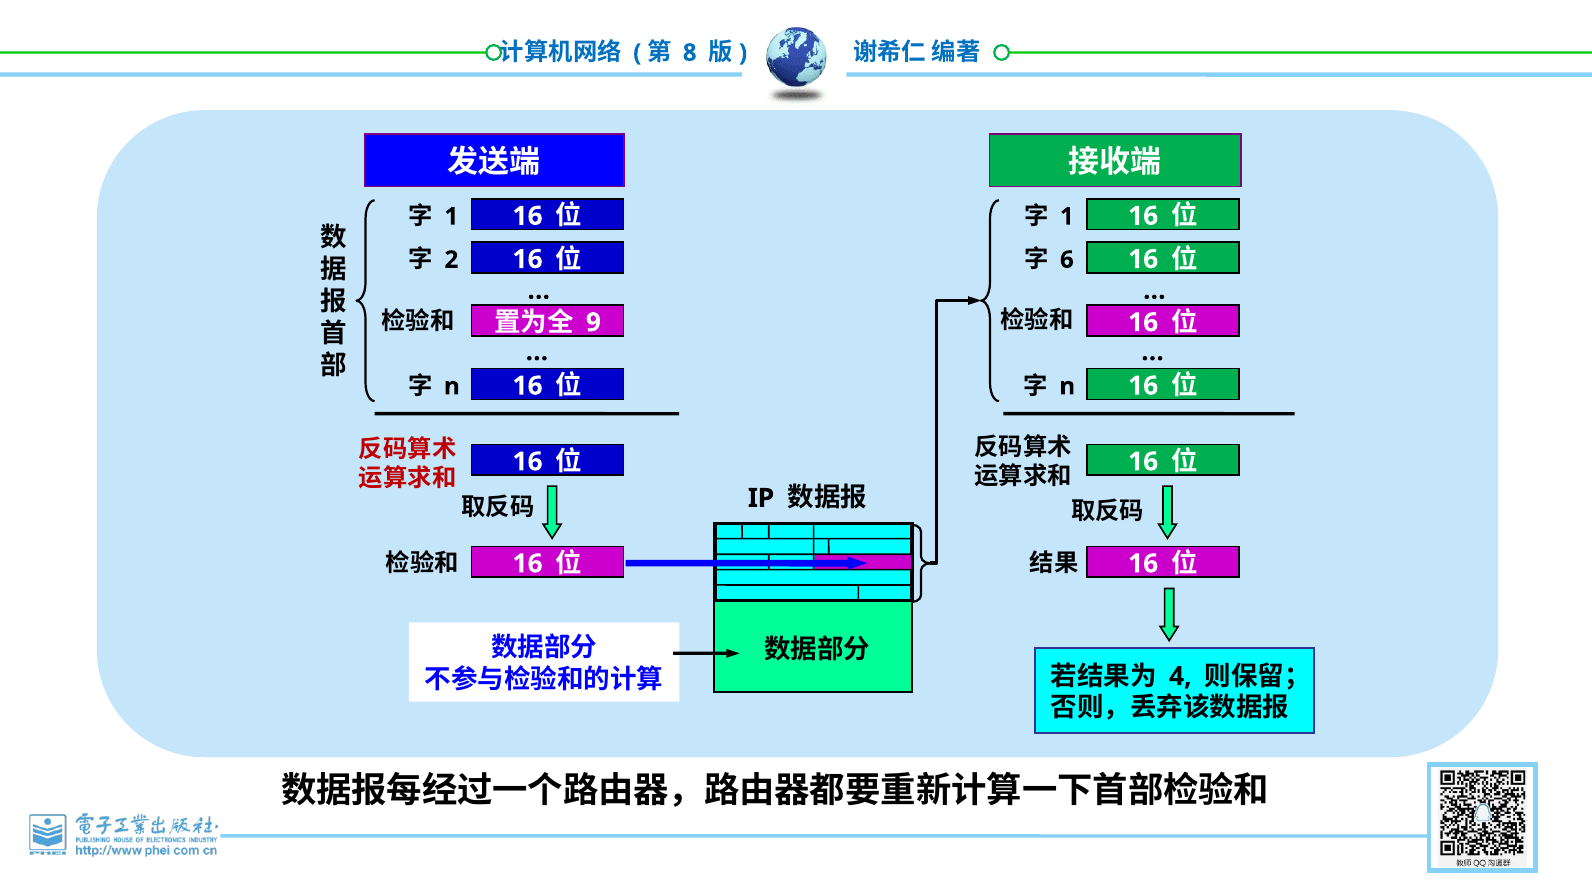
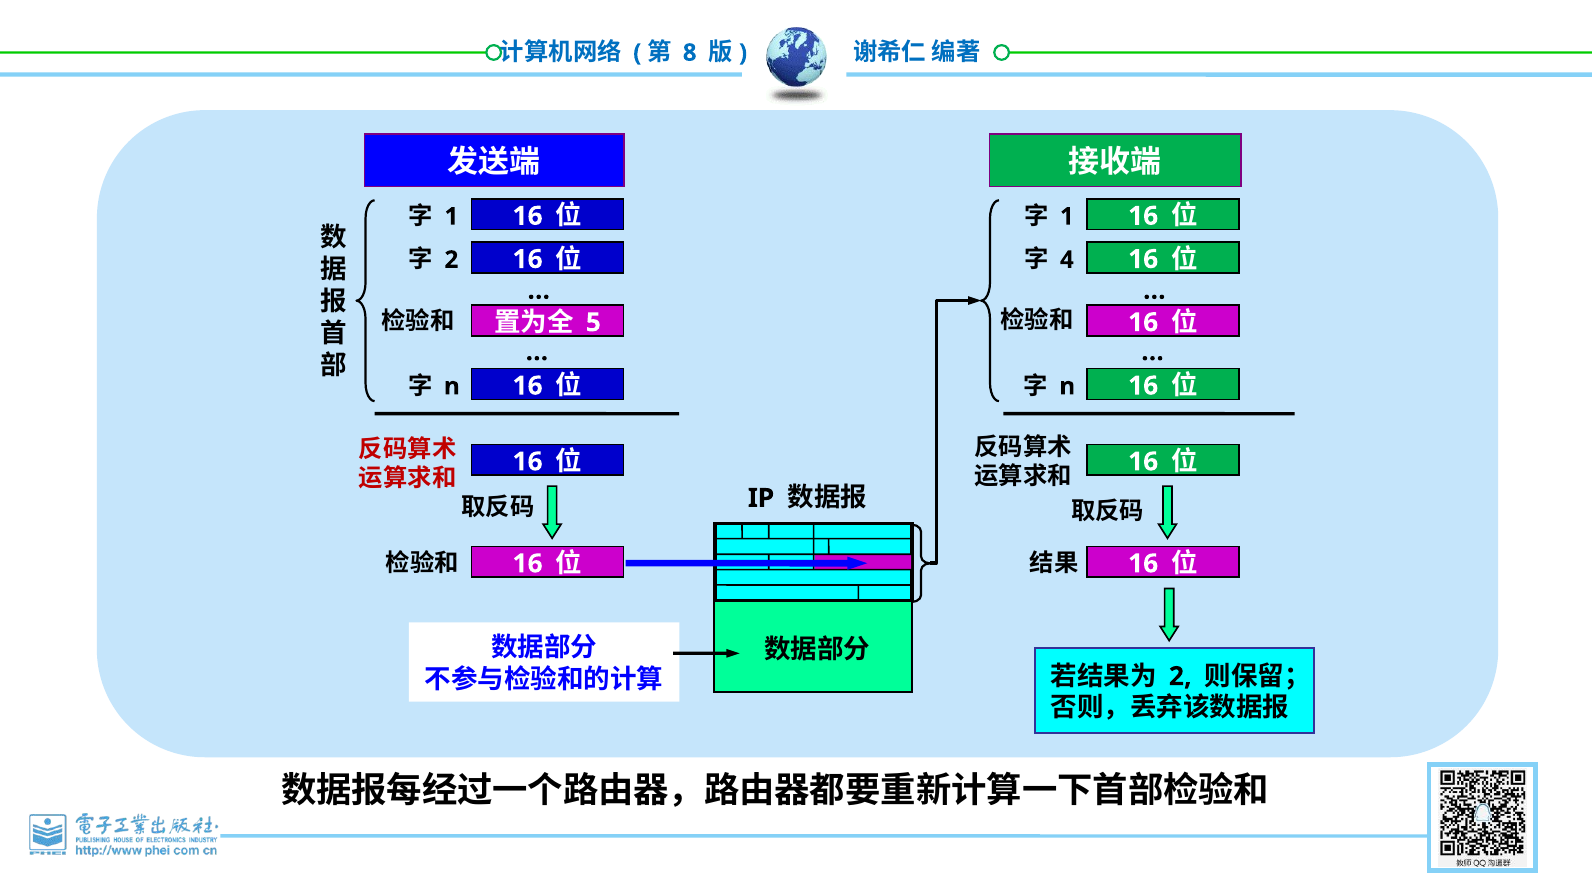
6: 6 -> 4
9: 9 -> 5
4 at (1180, 677): 4 -> 2
